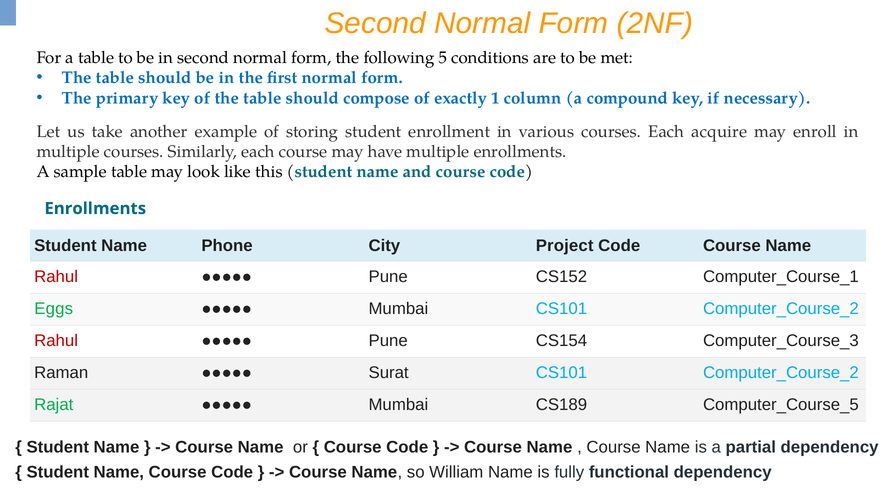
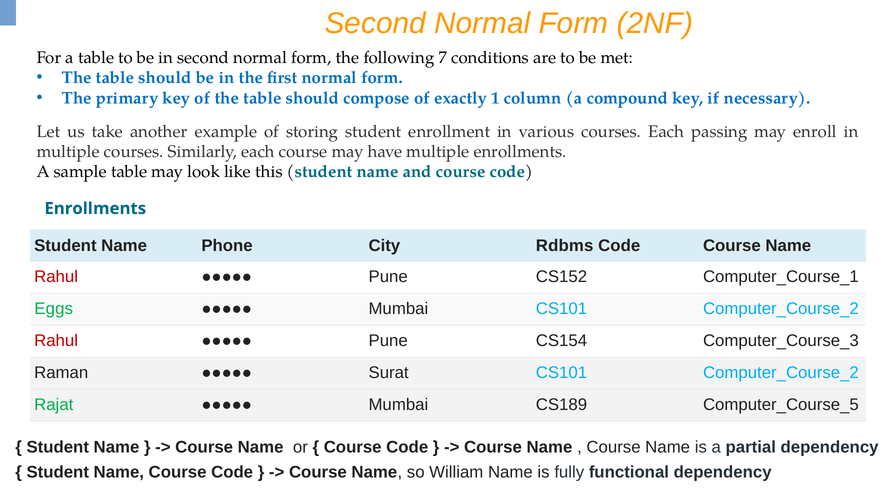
5: 5 -> 7
acquire: acquire -> passing
Project: Project -> Rdbms
